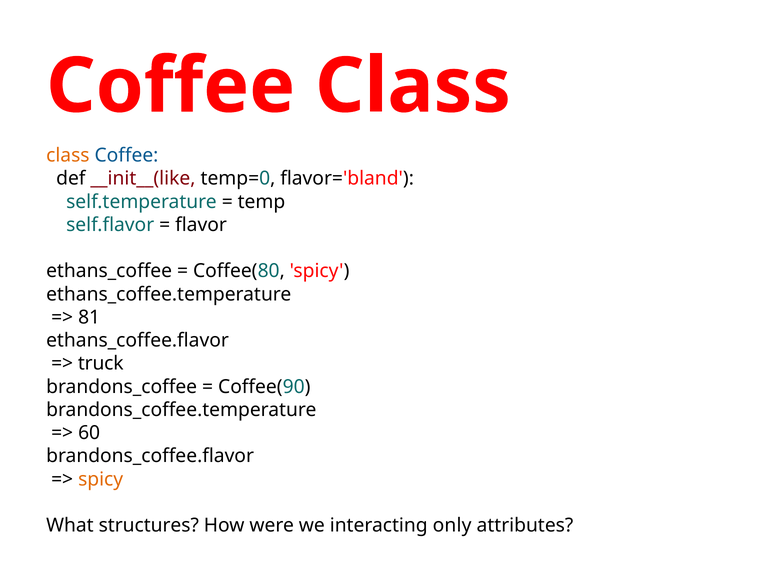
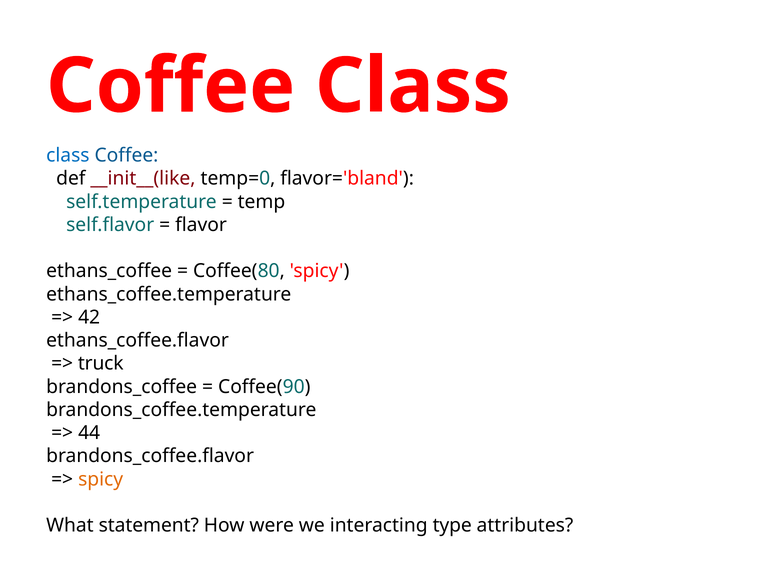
class at (68, 155) colour: orange -> blue
81: 81 -> 42
60: 60 -> 44
structures: structures -> statement
only: only -> type
